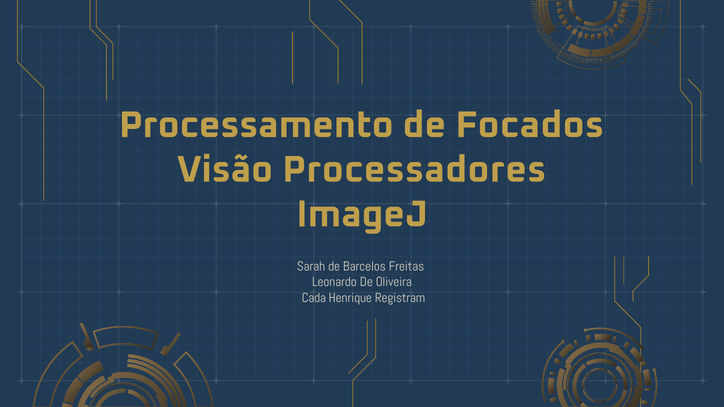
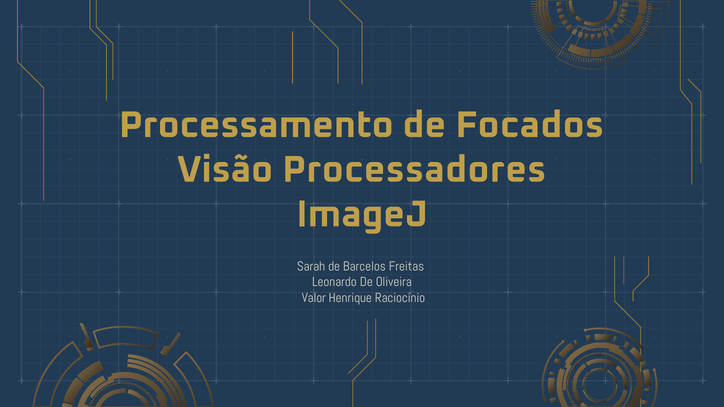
Cada: Cada -> Valor
Registram: Registram -> Raciocínio
